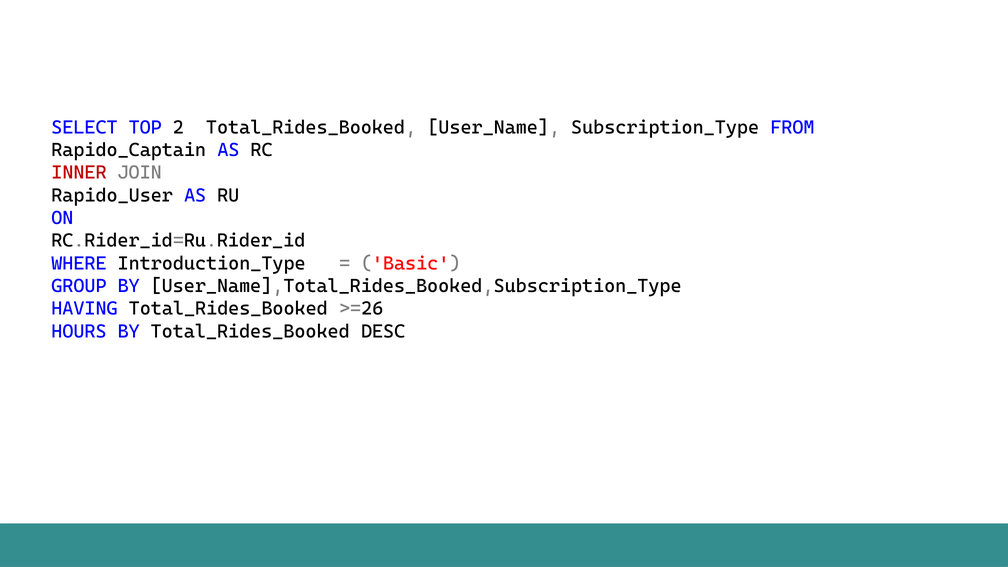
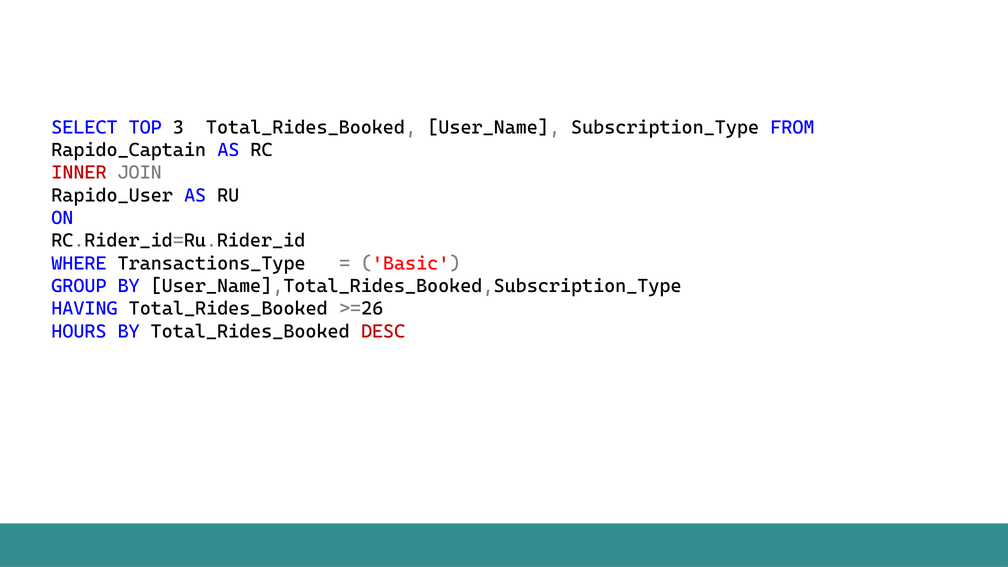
2: 2 -> 3
Introduction_Type: Introduction_Type -> Transactions_Type
DESC colour: black -> red
